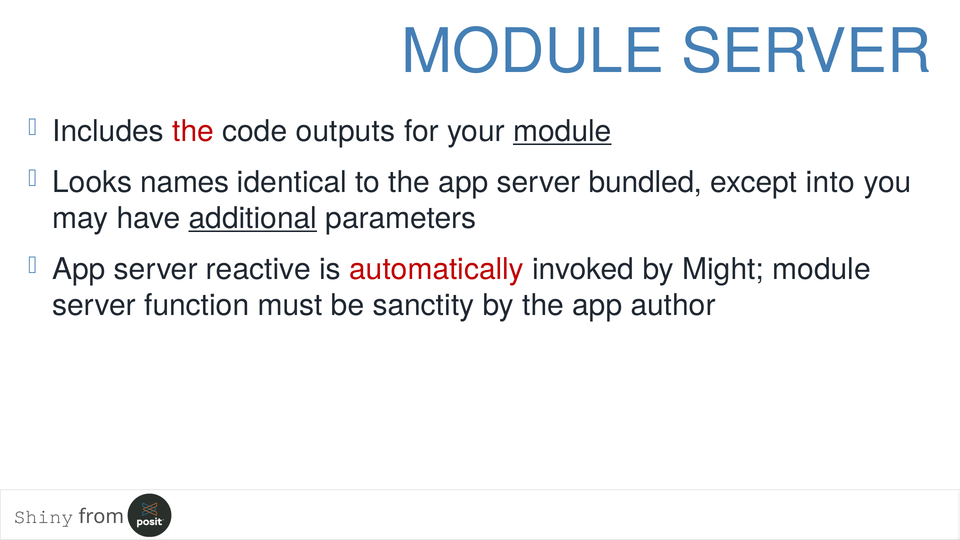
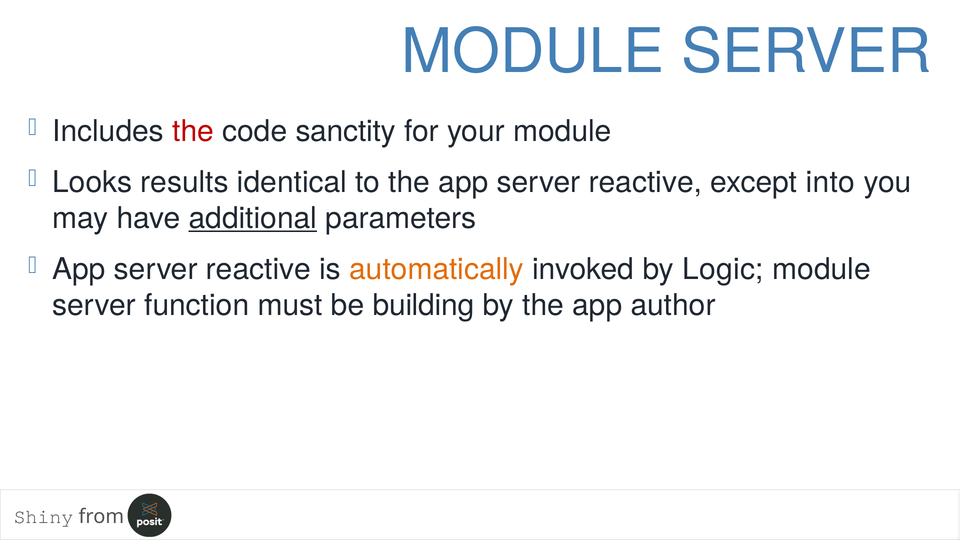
outputs: outputs -> sanctity
module at (562, 131) underline: present -> none
names: names -> results
the app server bundled: bundled -> reactive
automatically colour: red -> orange
Might: Might -> Logic
sanctity: sanctity -> building
